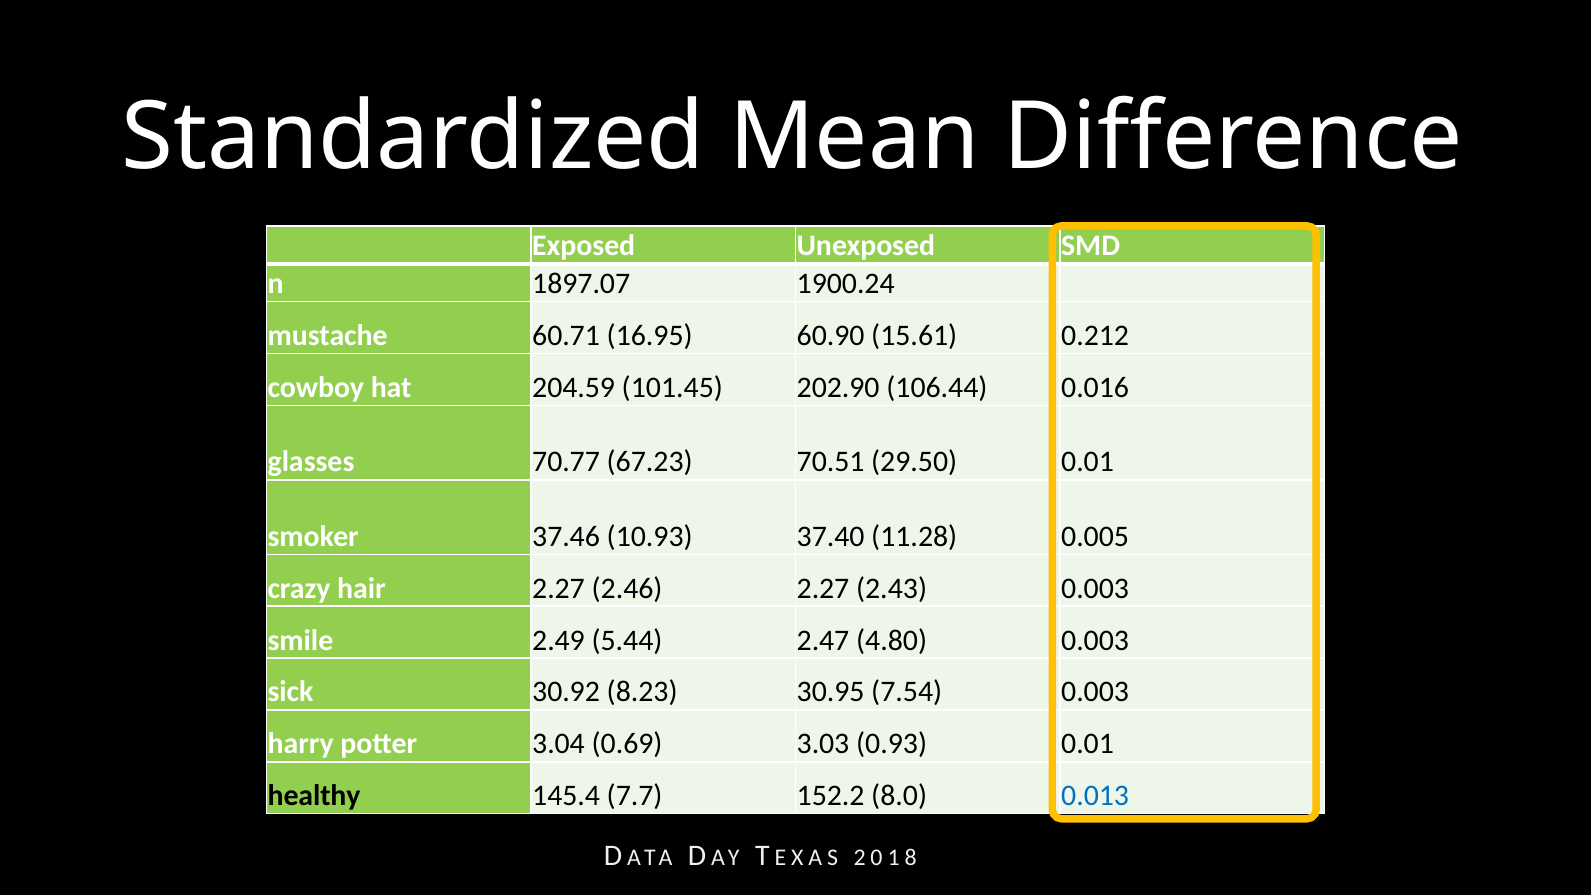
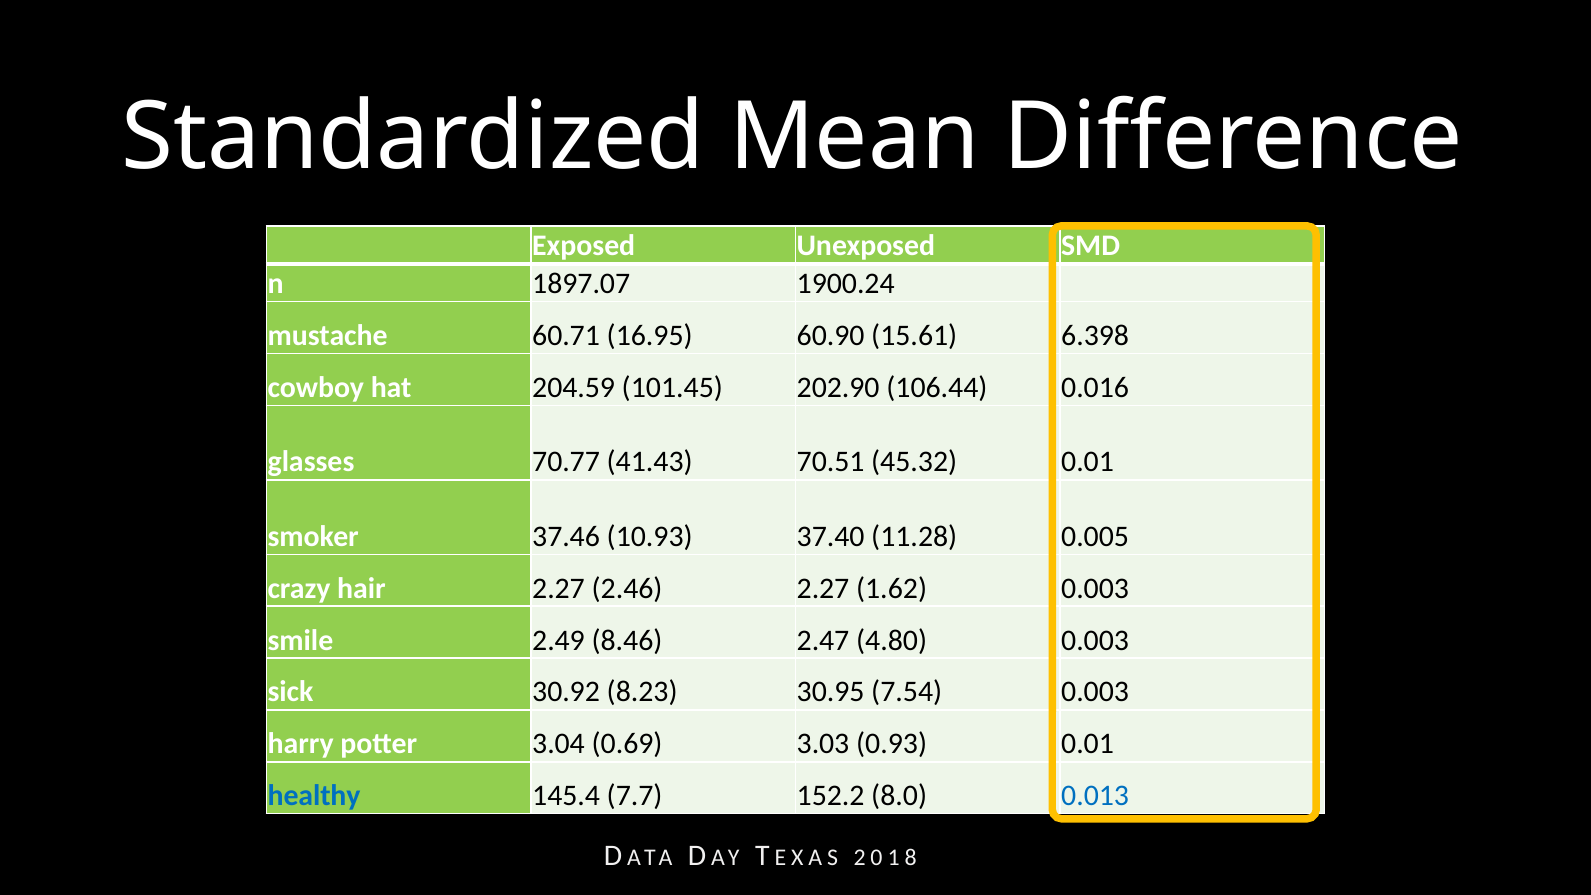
0.212: 0.212 -> 6.398
67.23: 67.23 -> 41.43
29.50: 29.50 -> 45.32
2.43: 2.43 -> 1.62
5.44: 5.44 -> 8.46
healthy colour: black -> blue
